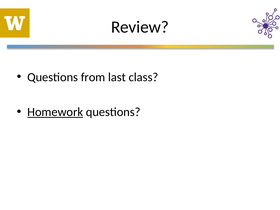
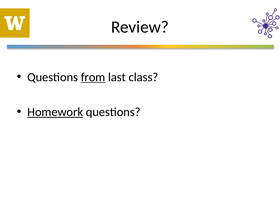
from underline: none -> present
